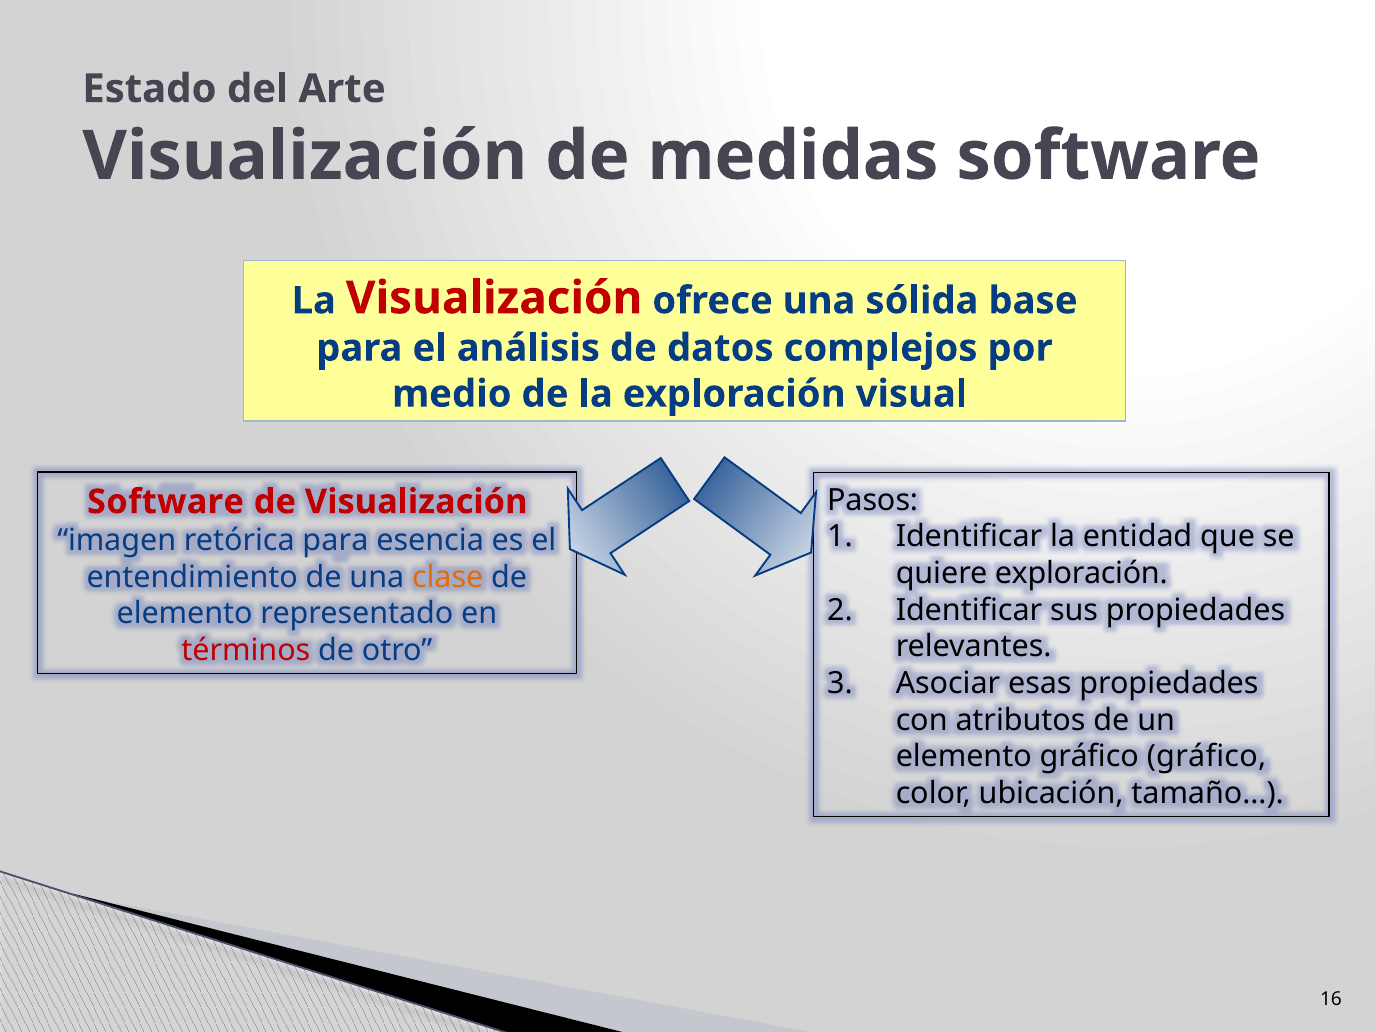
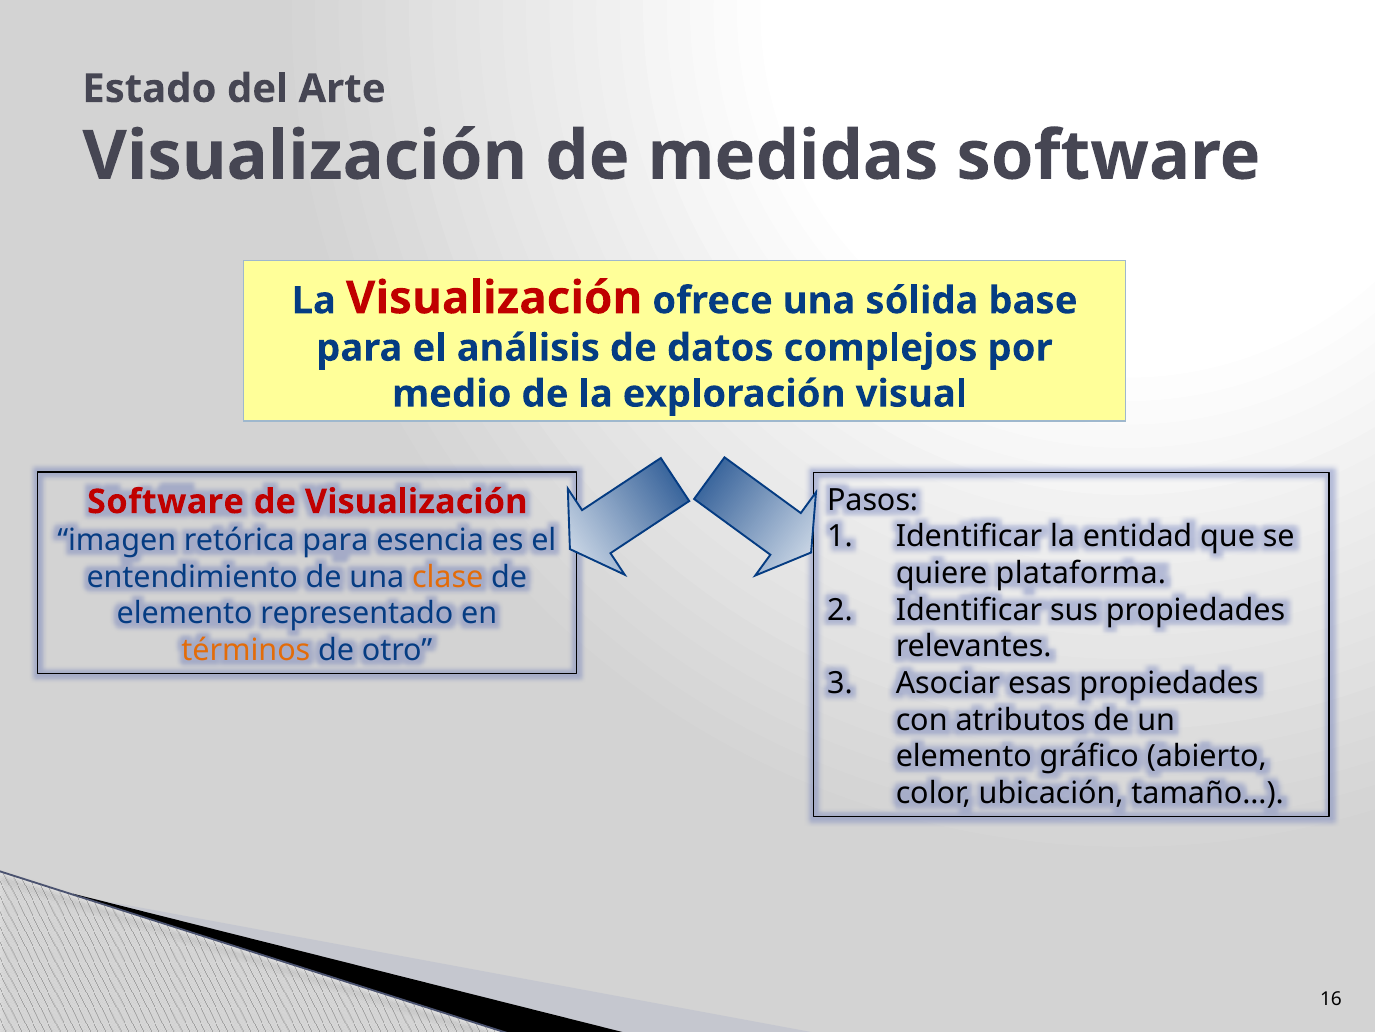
exploración at (1081, 573): exploración -> plataforma
términos colour: red -> orange
gráfico gráfico: gráfico -> abierto
